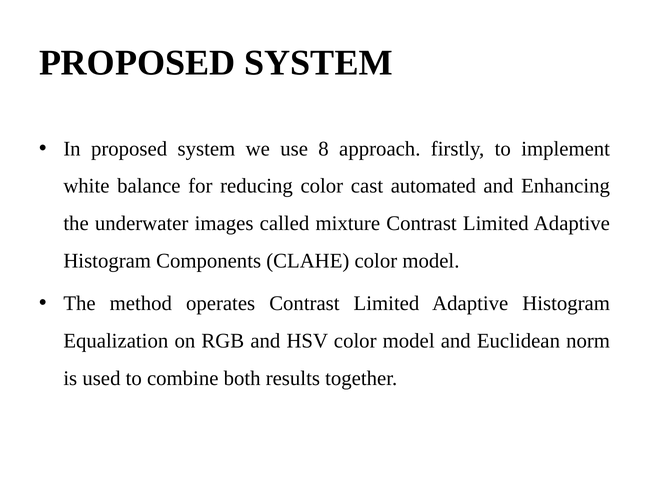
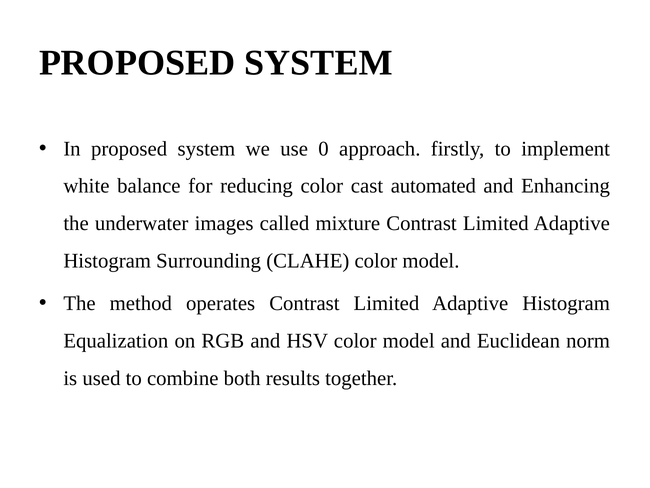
8: 8 -> 0
Components: Components -> Surrounding
